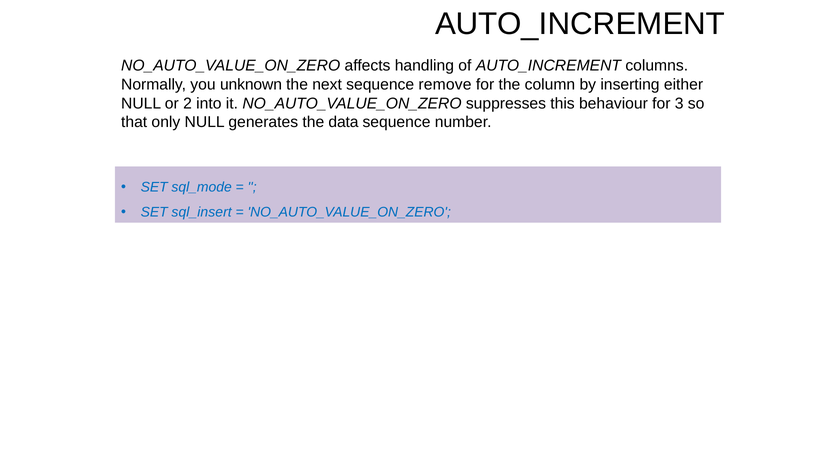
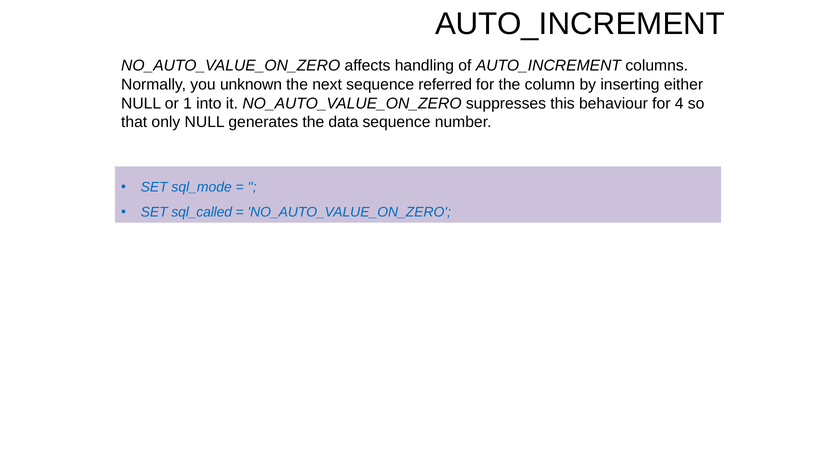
remove: remove -> referred
2: 2 -> 1
3: 3 -> 4
sql_insert: sql_insert -> sql_called
